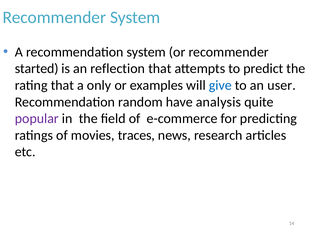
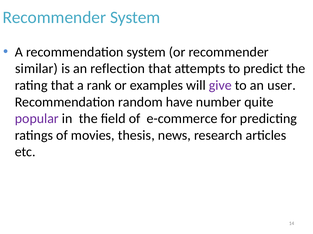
started: started -> similar
only: only -> rank
give colour: blue -> purple
analysis: analysis -> number
traces: traces -> thesis
